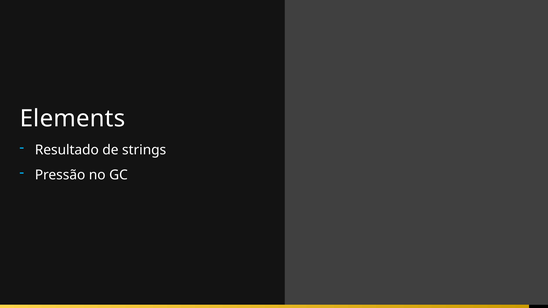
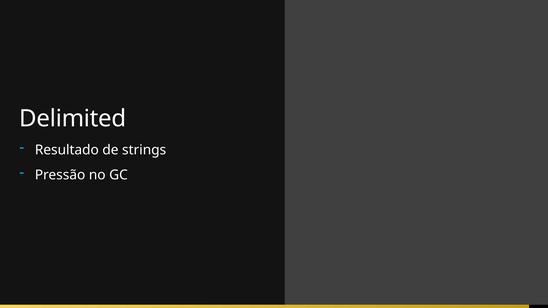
Elements: Elements -> Delimited
